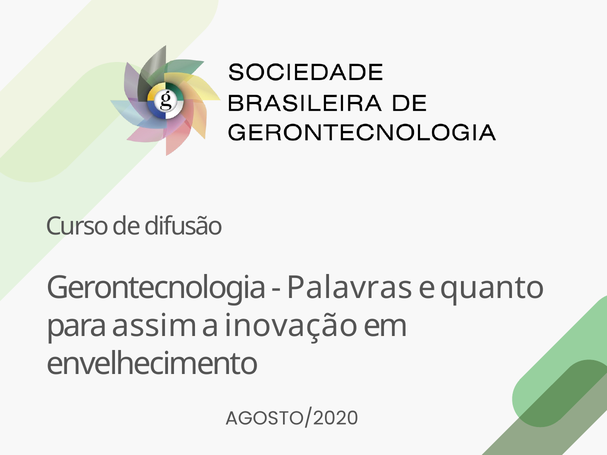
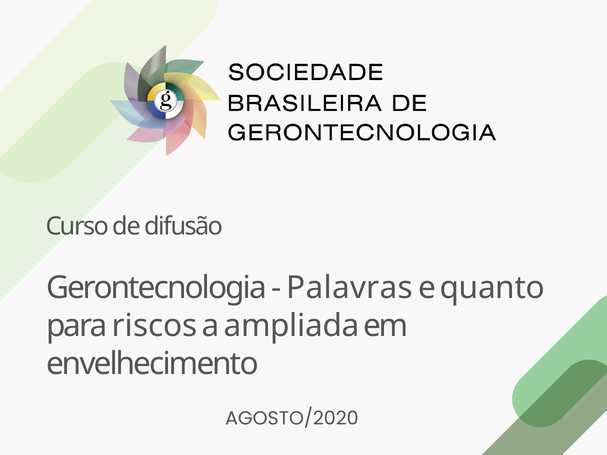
assim: assim -> riscos
inovação: inovação -> ampliada
